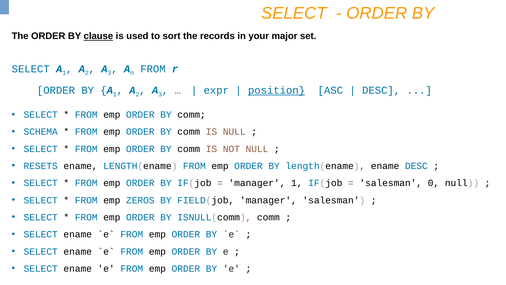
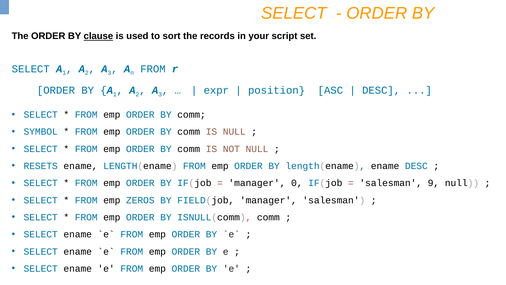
major: major -> script
position underline: present -> none
SCHEMA: SCHEMA -> SYMBOL
manager 1: 1 -> 0
0: 0 -> 9
